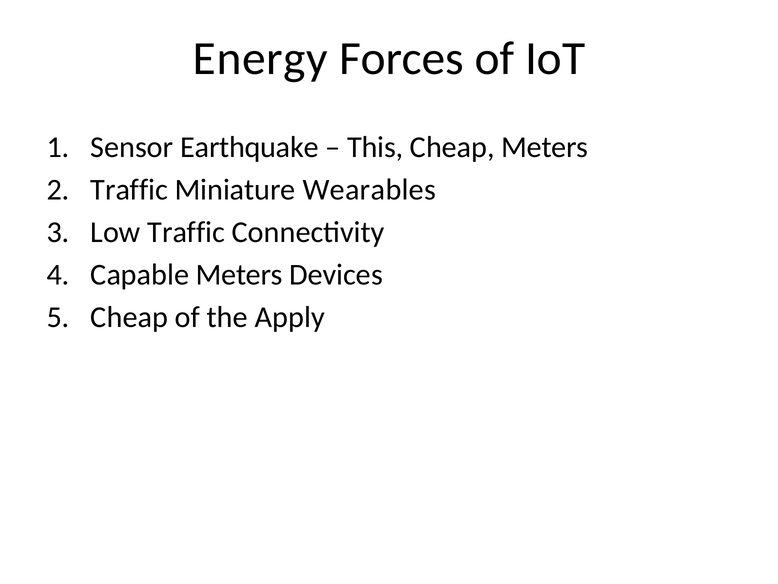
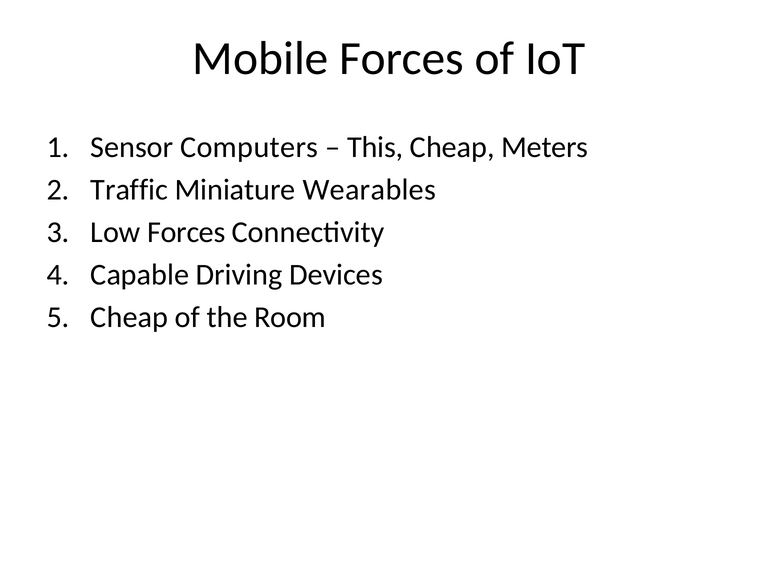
Energy: Energy -> Mobile
Earthquake: Earthquake -> Computers
Low Traffic: Traffic -> Forces
Capable Meters: Meters -> Driving
Apply: Apply -> Room
